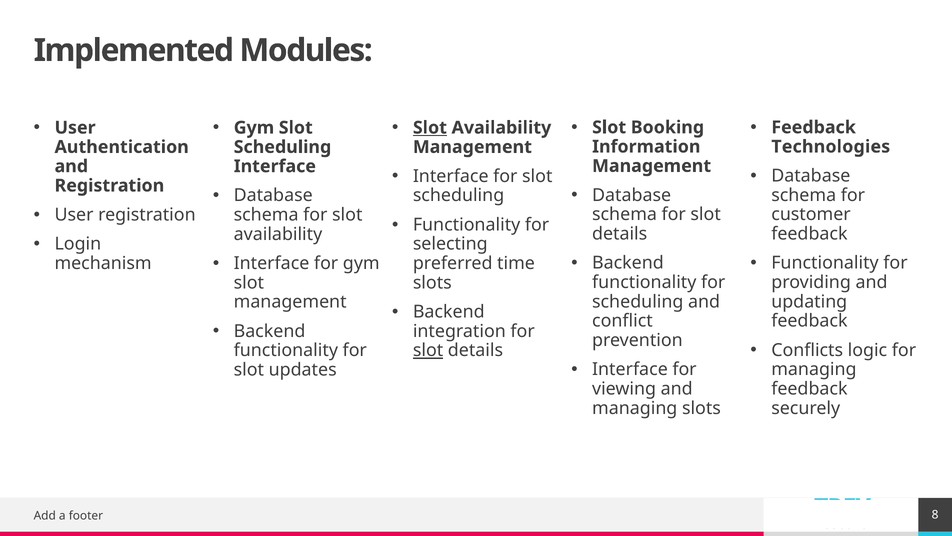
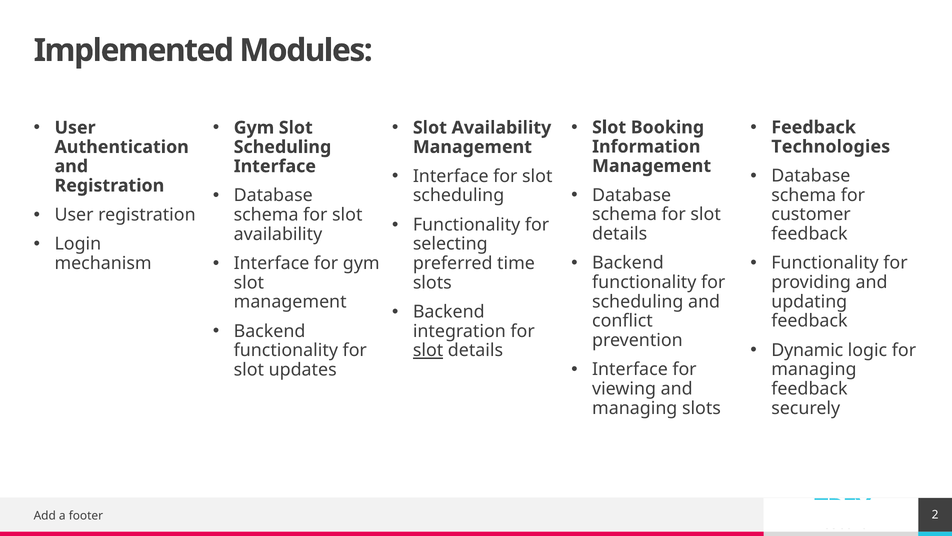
Slot at (430, 128) underline: present -> none
Conflicts: Conflicts -> Dynamic
8: 8 -> 2
